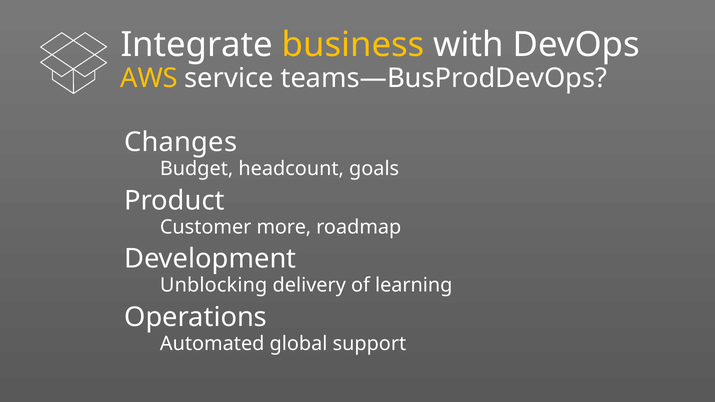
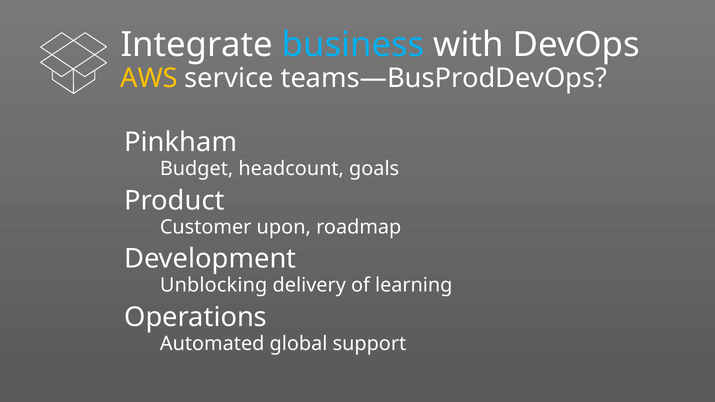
business colour: yellow -> light blue
Changes: Changes -> Pinkham
more: more -> upon
